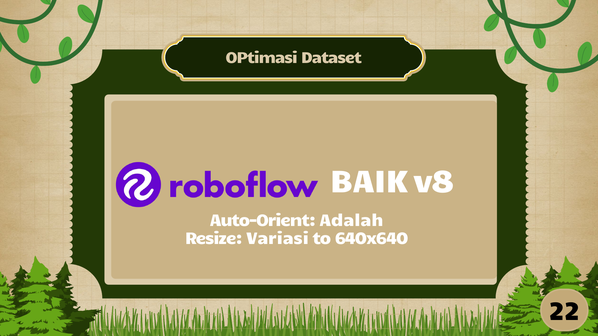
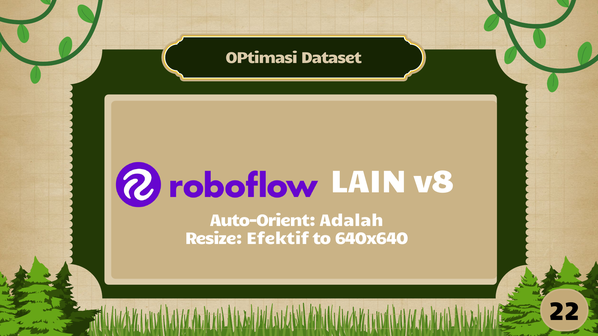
BAIK: BAIK -> LAIN
Variasi: Variasi -> Efektif
